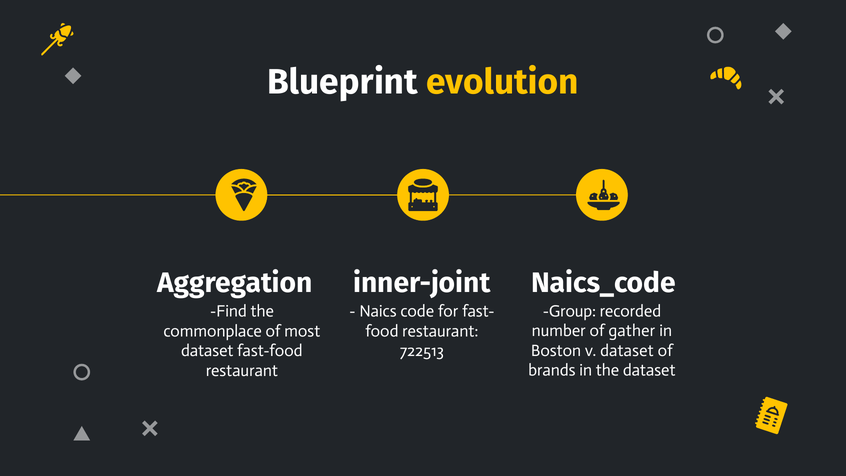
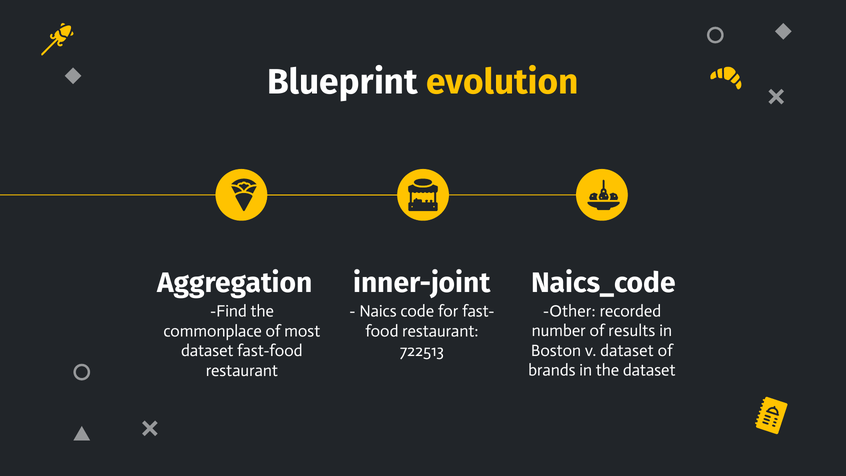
Group: Group -> Other
gather: gather -> results
